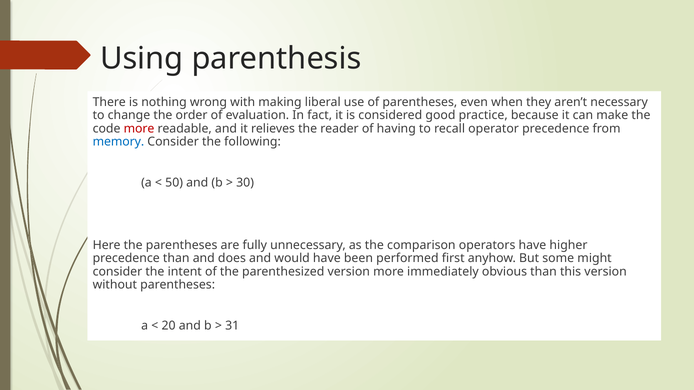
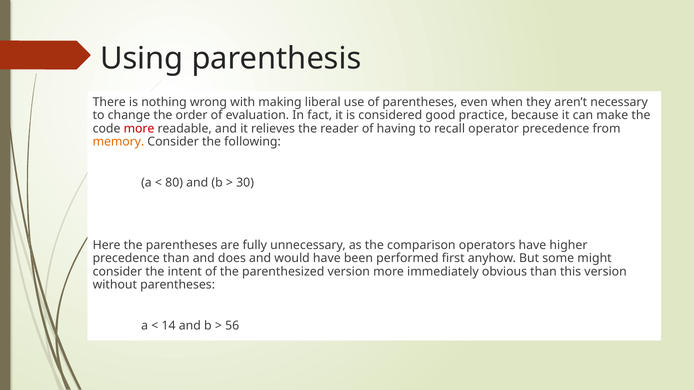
memory colour: blue -> orange
50: 50 -> 80
20: 20 -> 14
31: 31 -> 56
